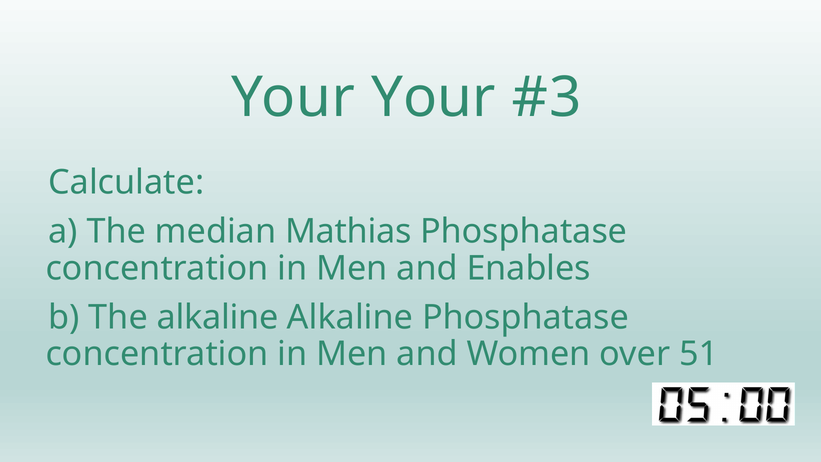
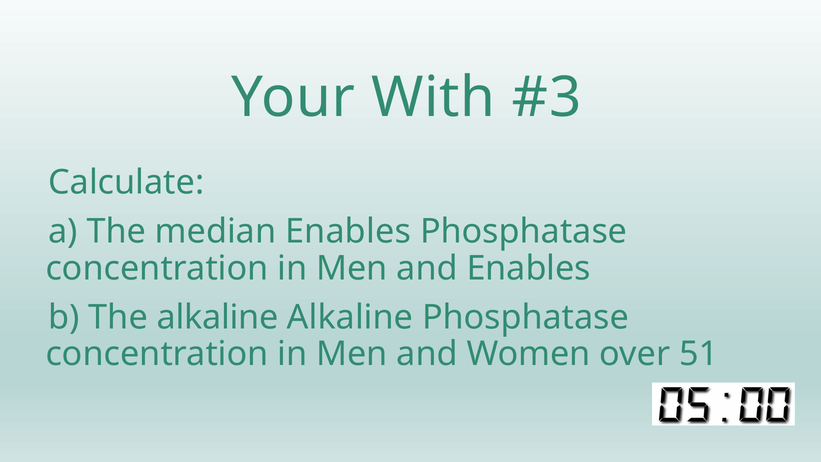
Your Your: Your -> With
median Mathias: Mathias -> Enables
